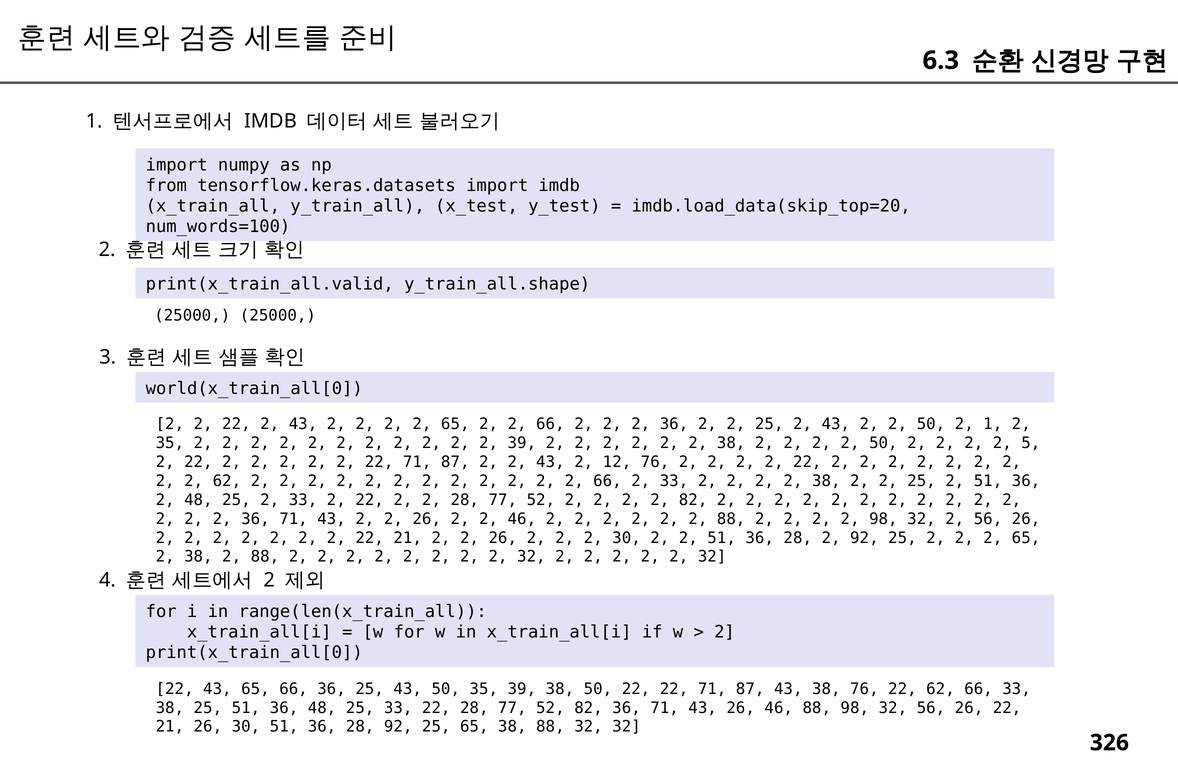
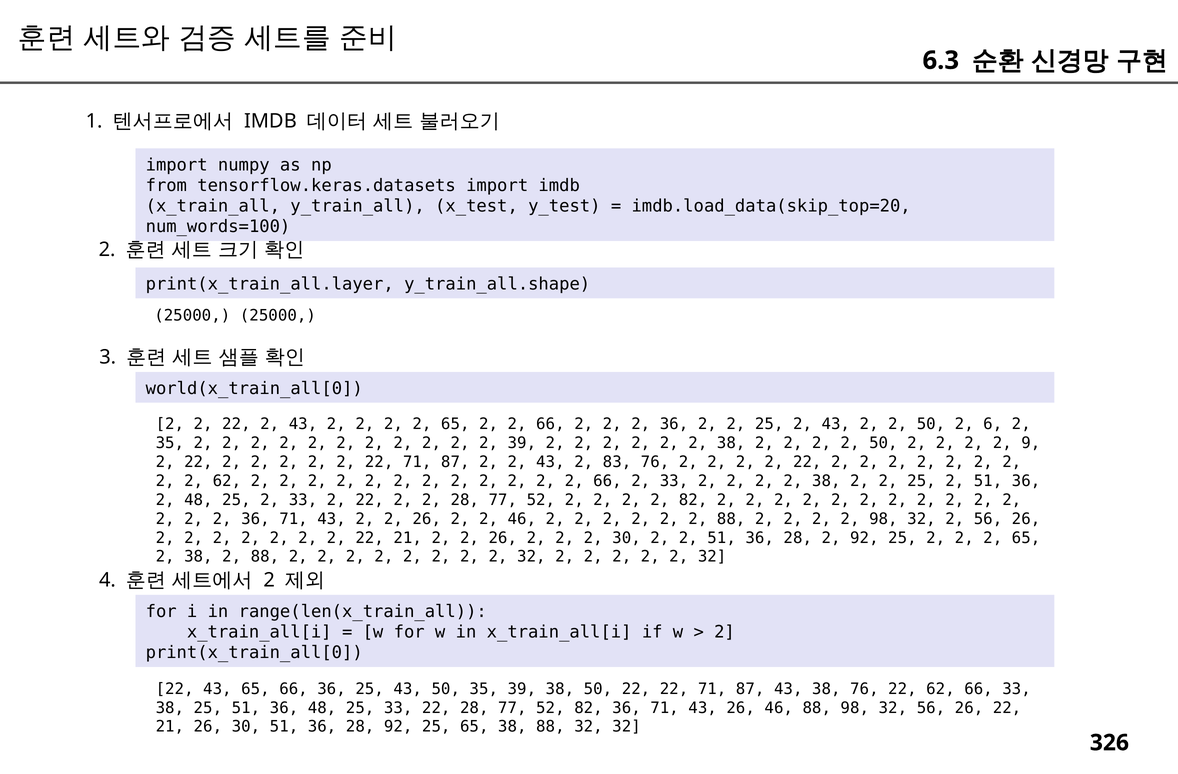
print(x_train_all.valid: print(x_train_all.valid -> print(x_train_all.layer
2 1: 1 -> 6
5: 5 -> 9
12: 12 -> 83
